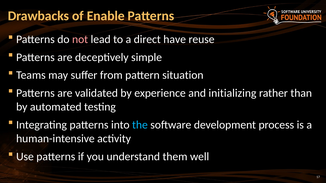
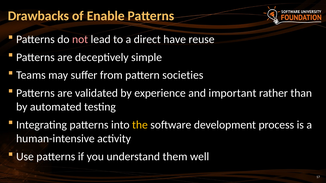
situation: situation -> societies
initializing: initializing -> important
the colour: light blue -> yellow
